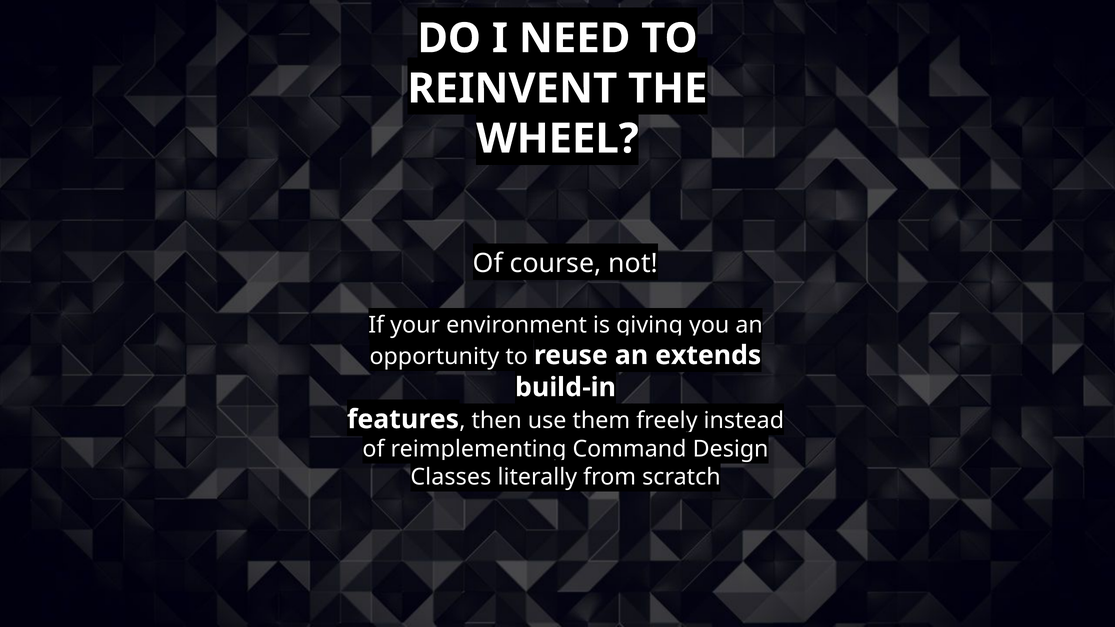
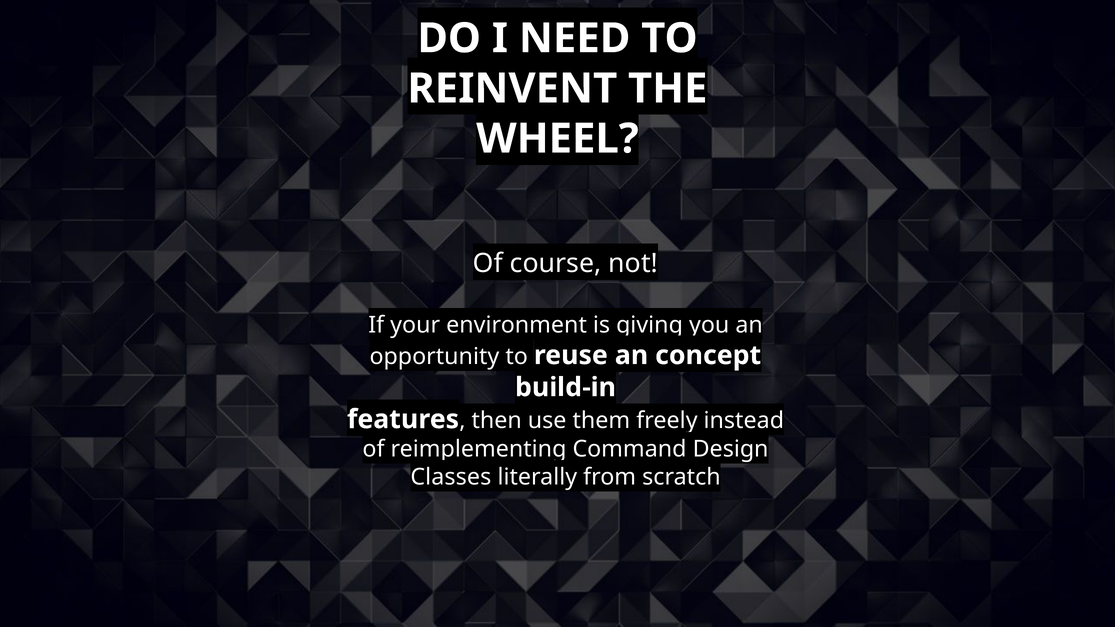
extends: extends -> concept
